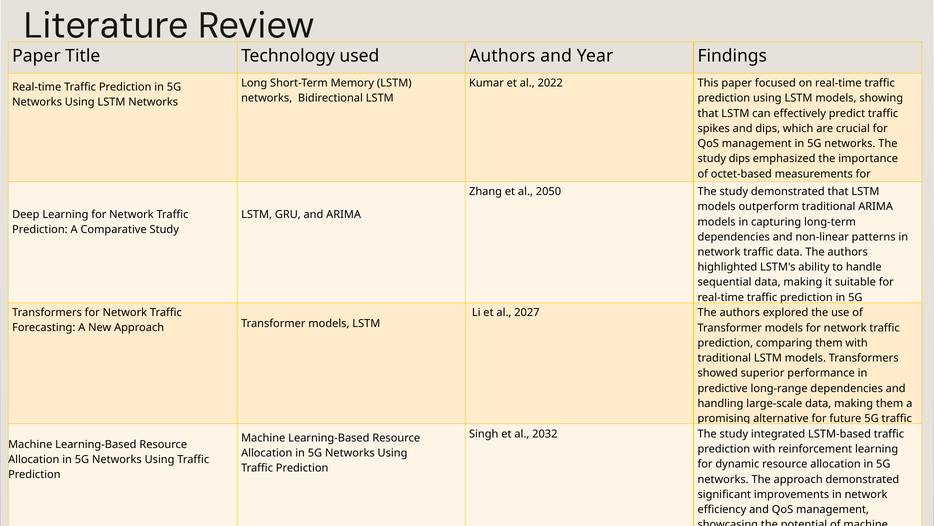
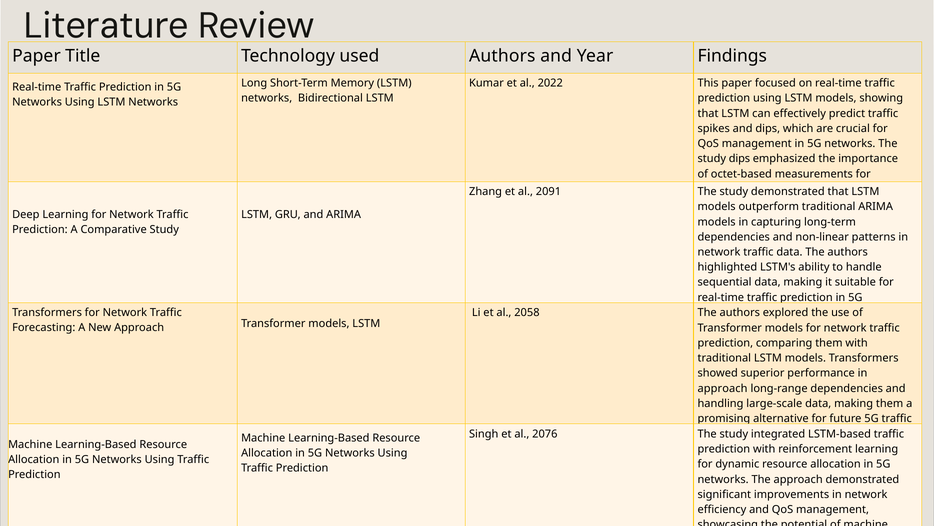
2050: 2050 -> 2091
2027: 2027 -> 2058
predictive at (723, 388): predictive -> approach
2032: 2032 -> 2076
